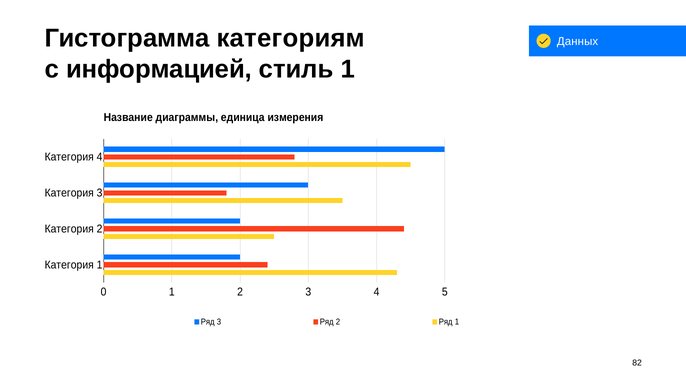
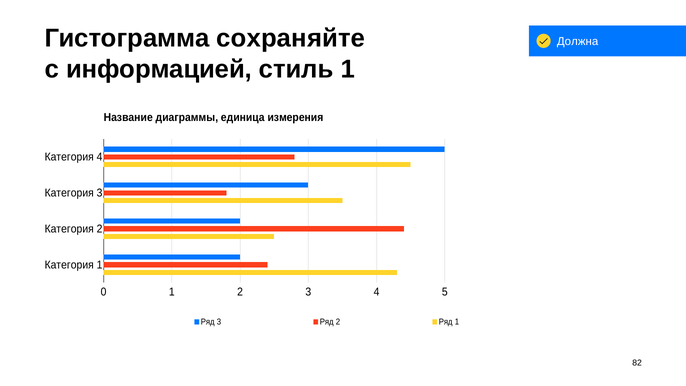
категориям: категориям -> сохраняйте
Данных: Данных -> Должна
